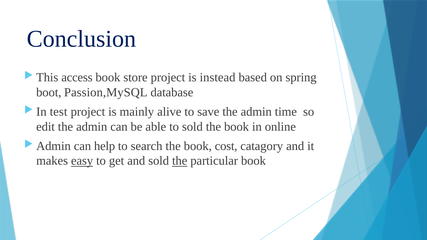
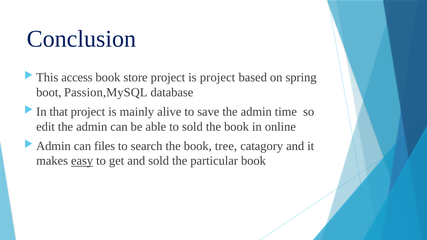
is instead: instead -> project
test: test -> that
help: help -> files
cost: cost -> tree
the at (180, 161) underline: present -> none
